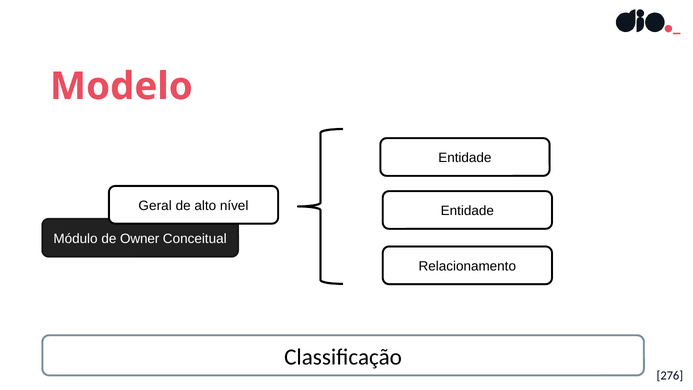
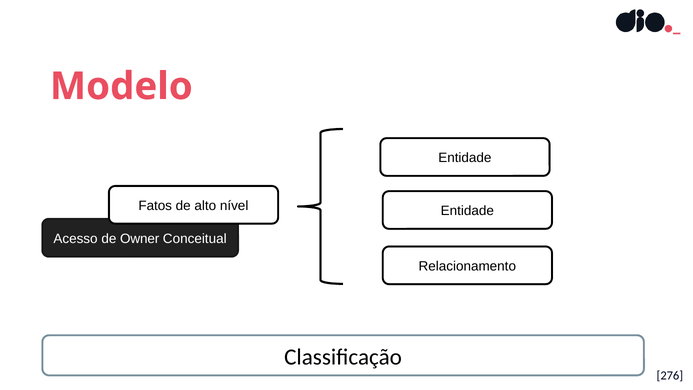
Geral: Geral -> Fatos
Módulo: Módulo -> Acesso
